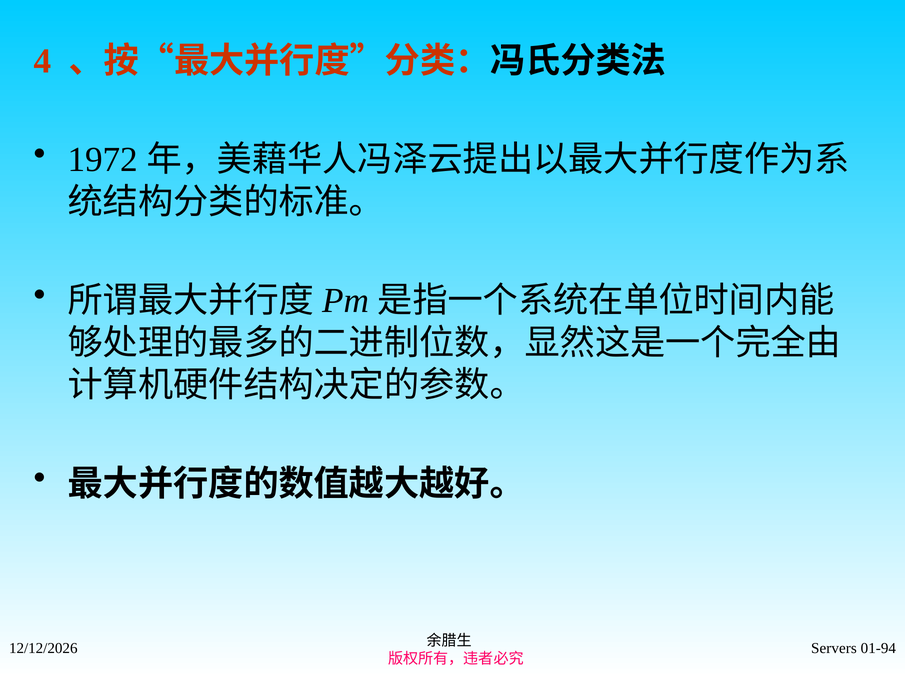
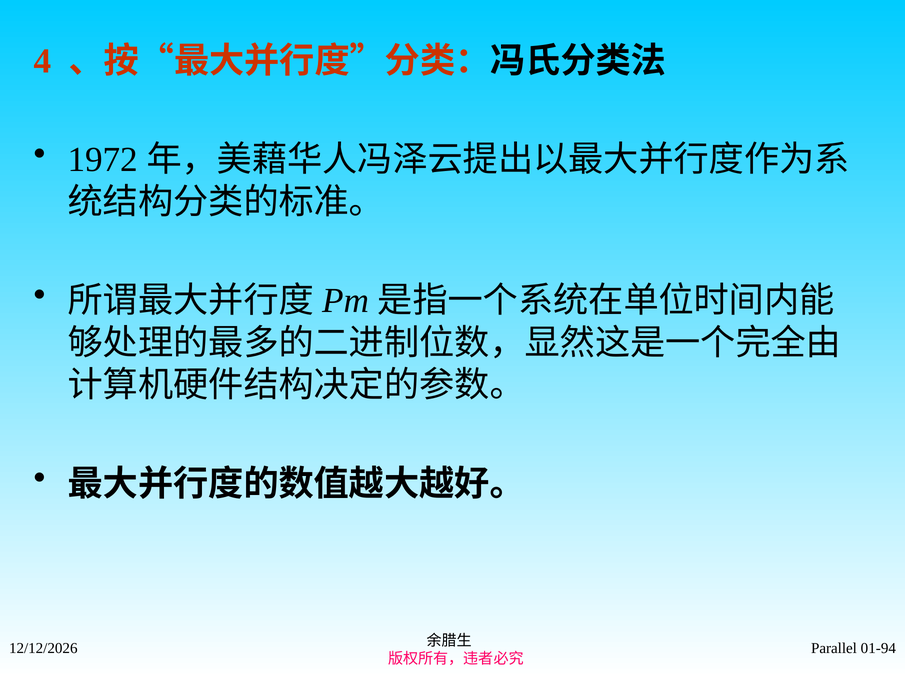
Servers: Servers -> Parallel
